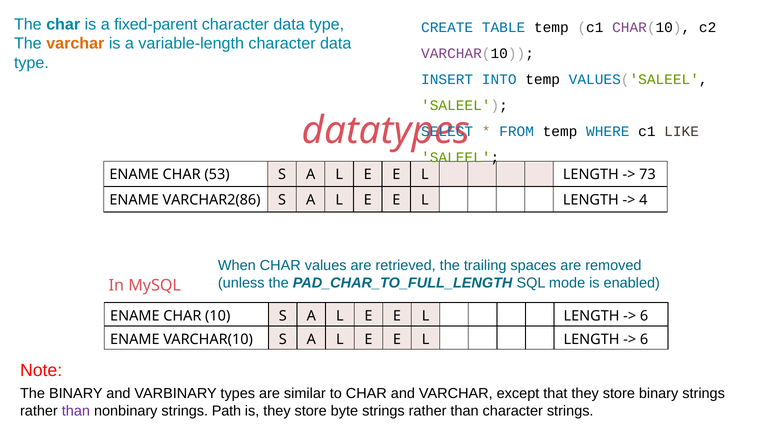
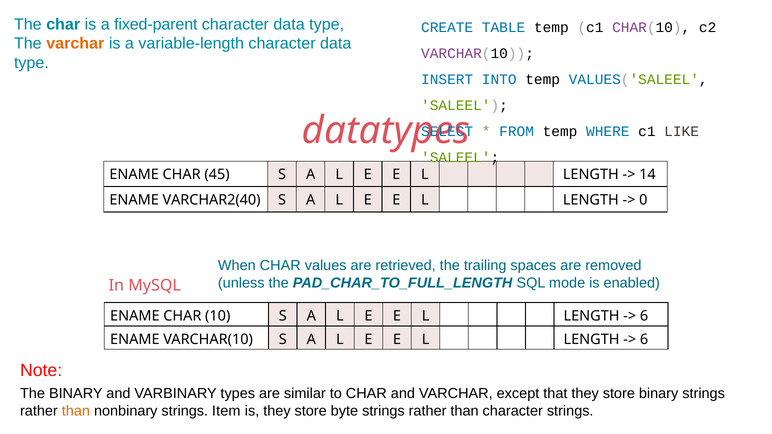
53: 53 -> 45
73: 73 -> 14
VARCHAR2(86: VARCHAR2(86 -> VARCHAR2(40
4: 4 -> 0
than at (76, 411) colour: purple -> orange
Path: Path -> Item
